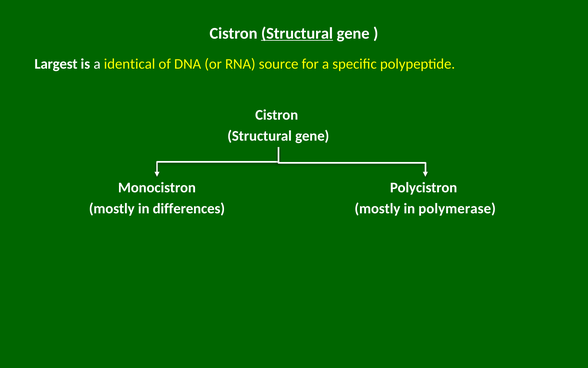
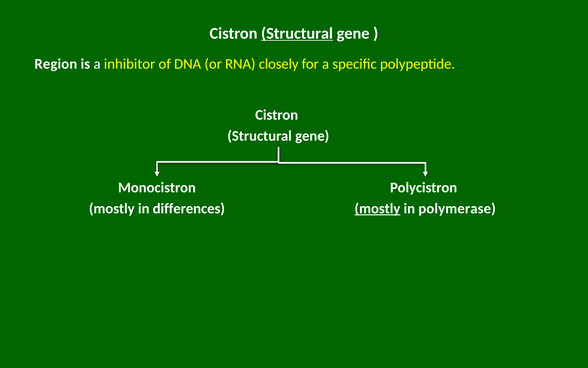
Largest: Largest -> Region
identical: identical -> inhibitor
source: source -> closely
mostly at (377, 208) underline: none -> present
